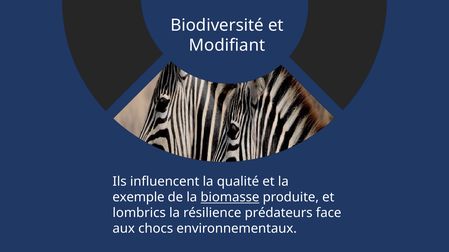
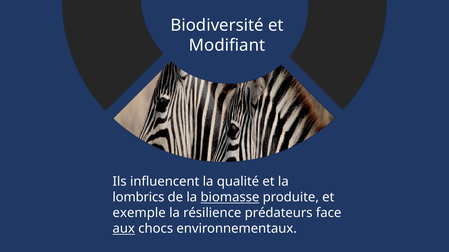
exemple: exemple -> lombrics
lombrics: lombrics -> exemple
aux underline: none -> present
